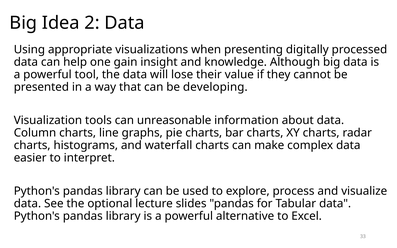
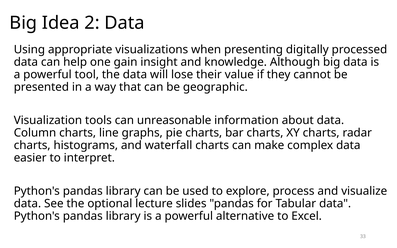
developing: developing -> geographic
